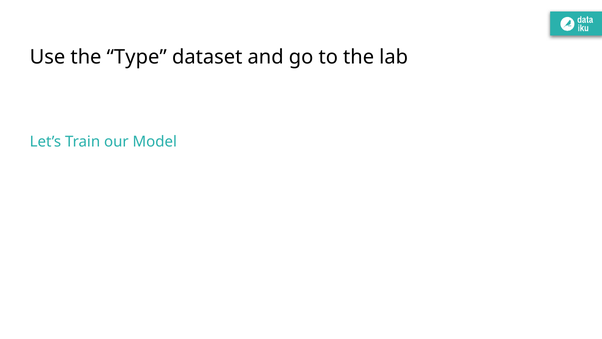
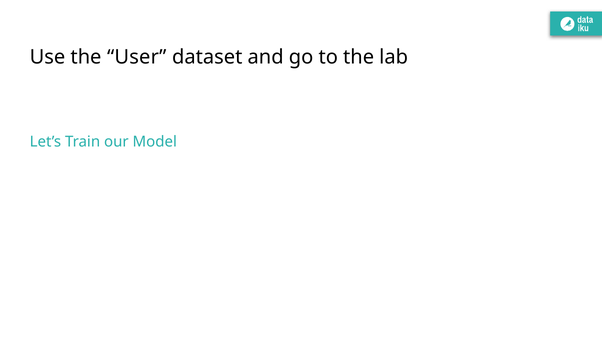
Type: Type -> User
